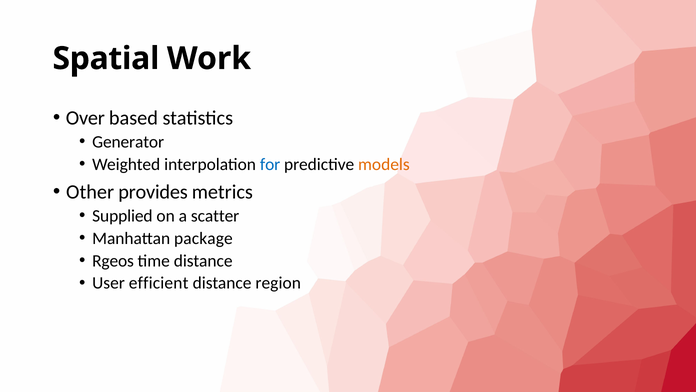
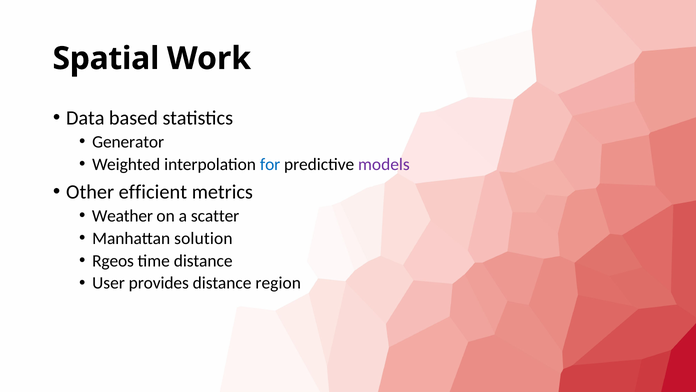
Over: Over -> Data
models colour: orange -> purple
provides: provides -> efficient
Supplied: Supplied -> Weather
package: package -> solution
efficient: efficient -> provides
